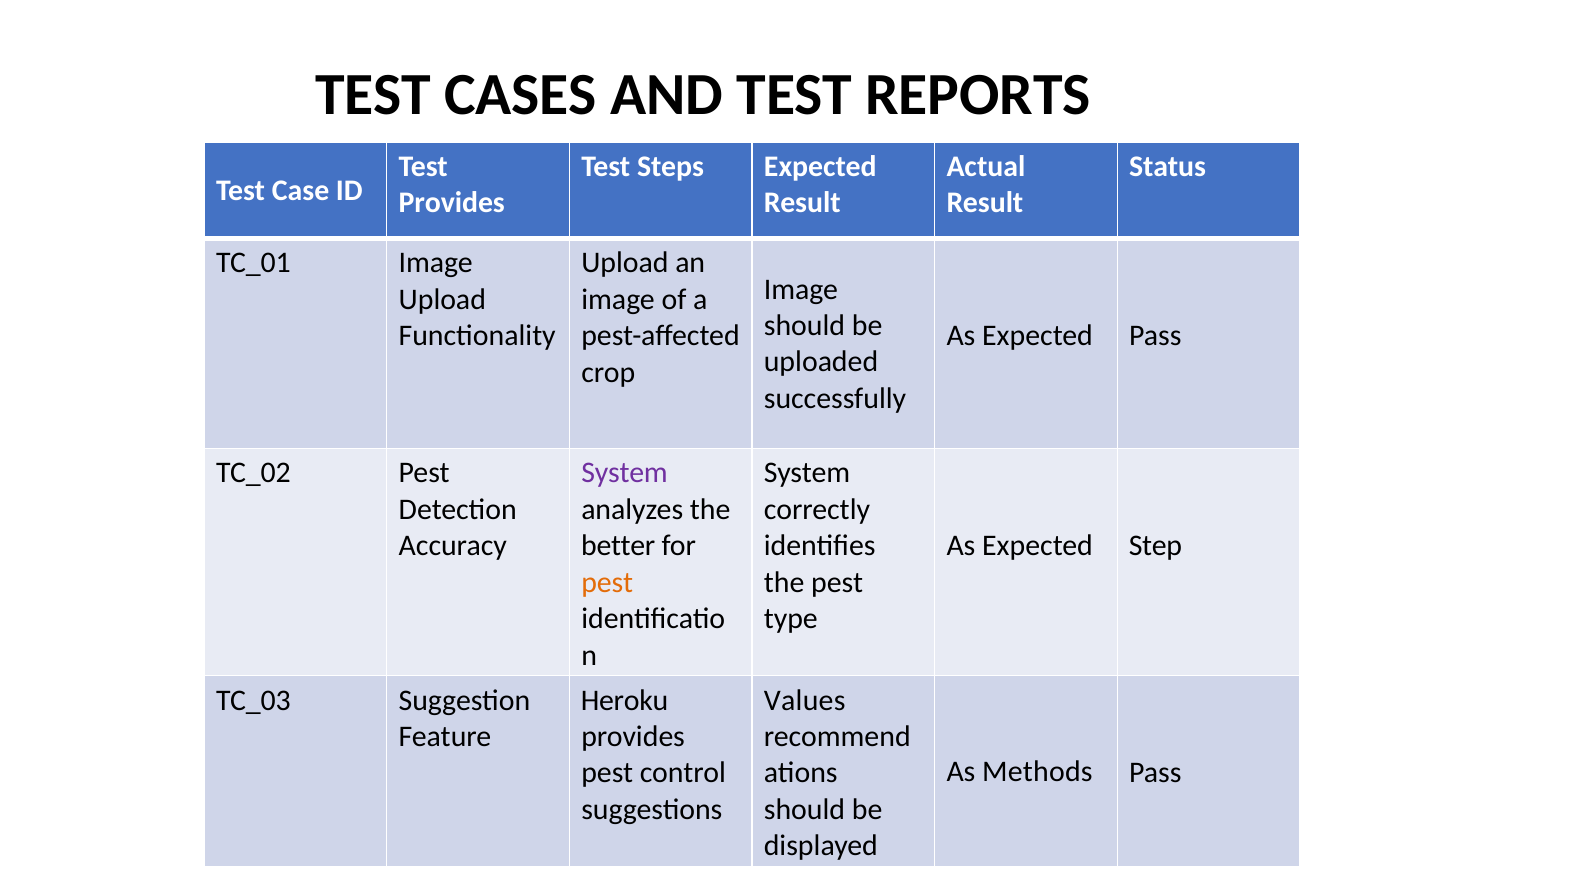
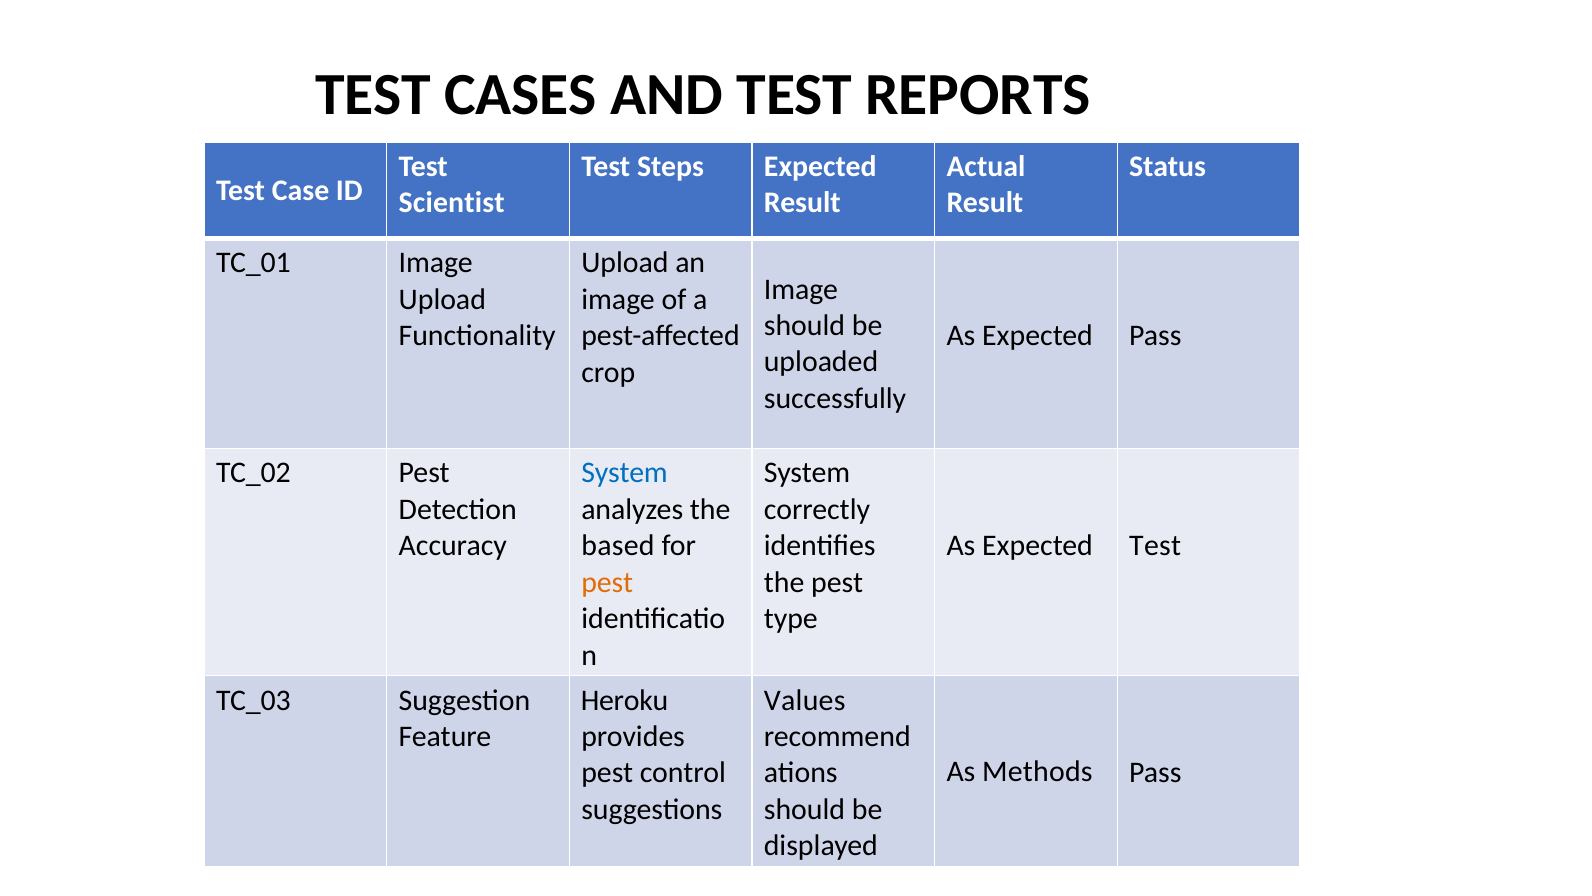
Provides at (452, 203): Provides -> Scientist
System at (625, 473) colour: purple -> blue
better: better -> based
Expected Step: Step -> Test
